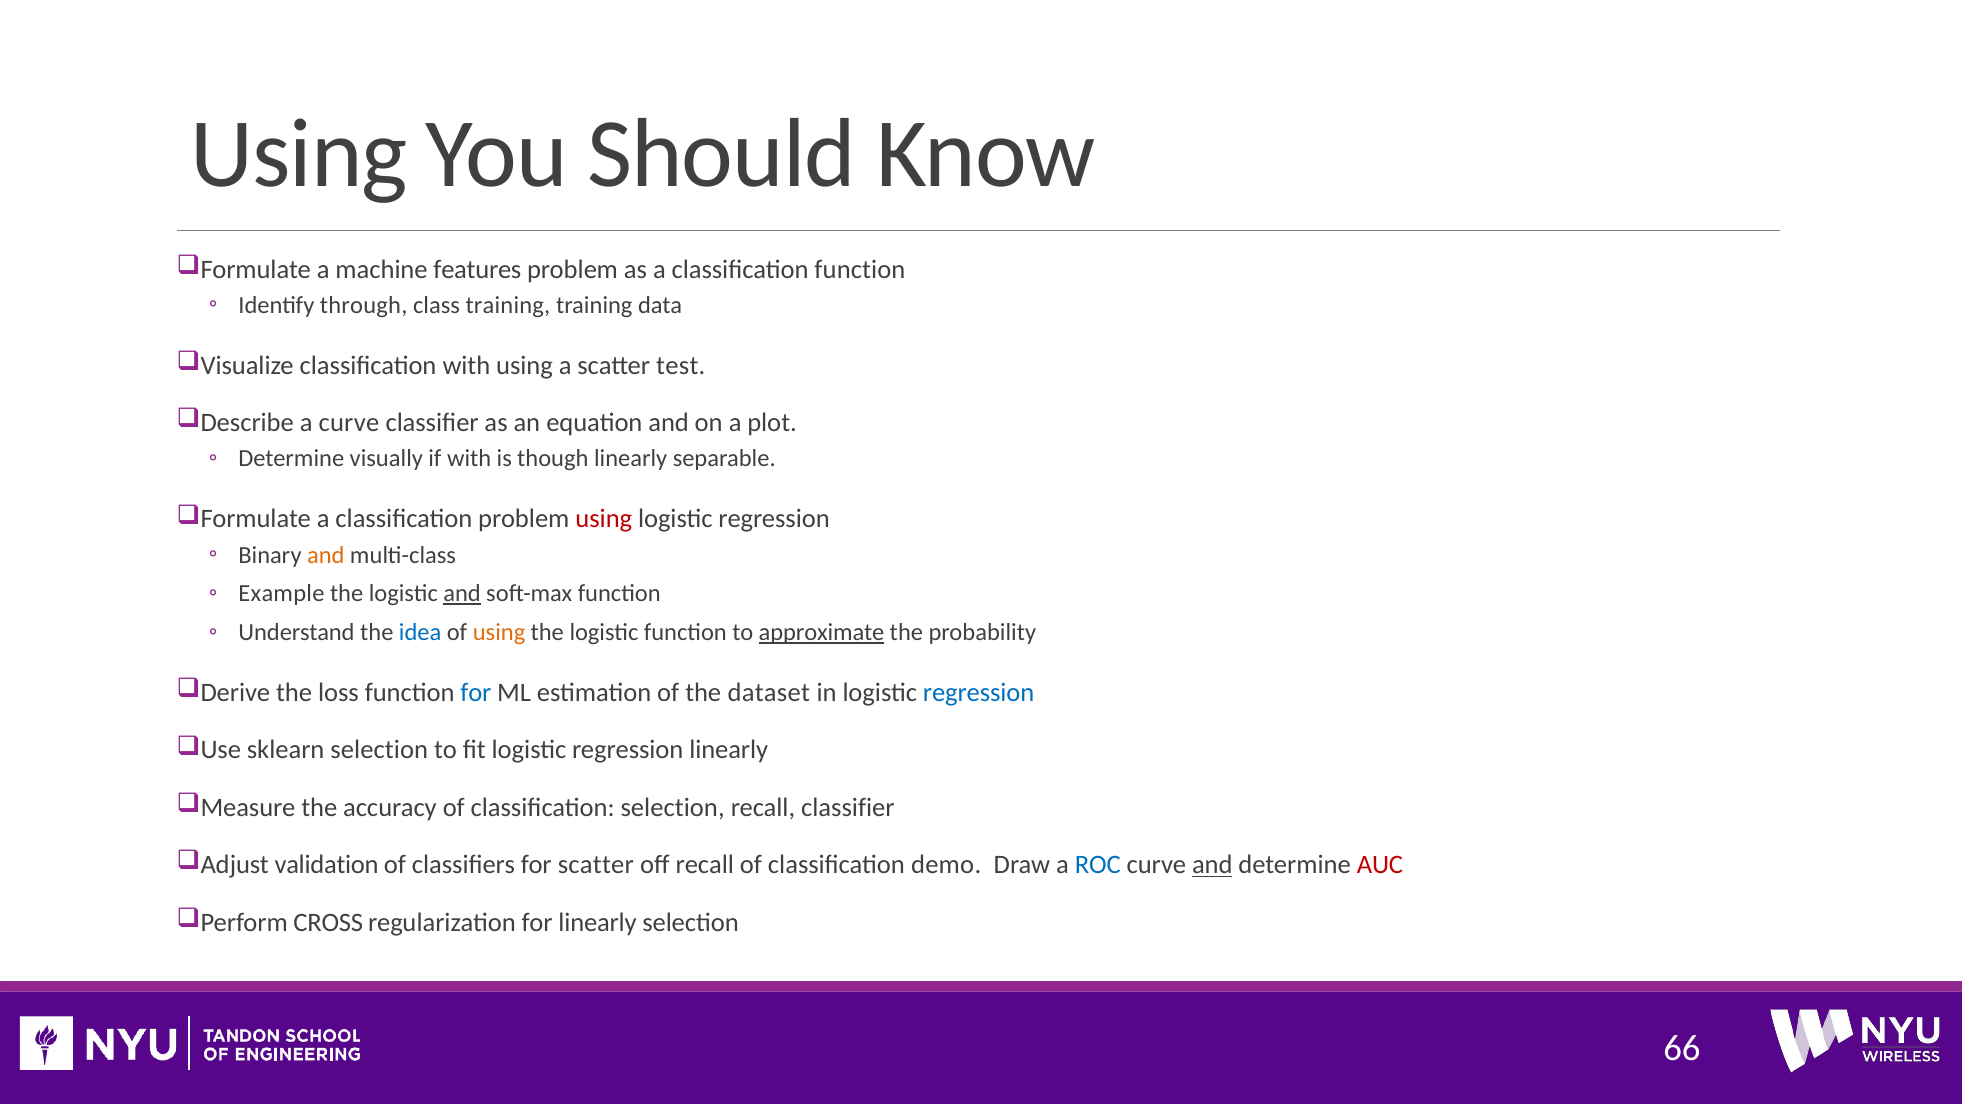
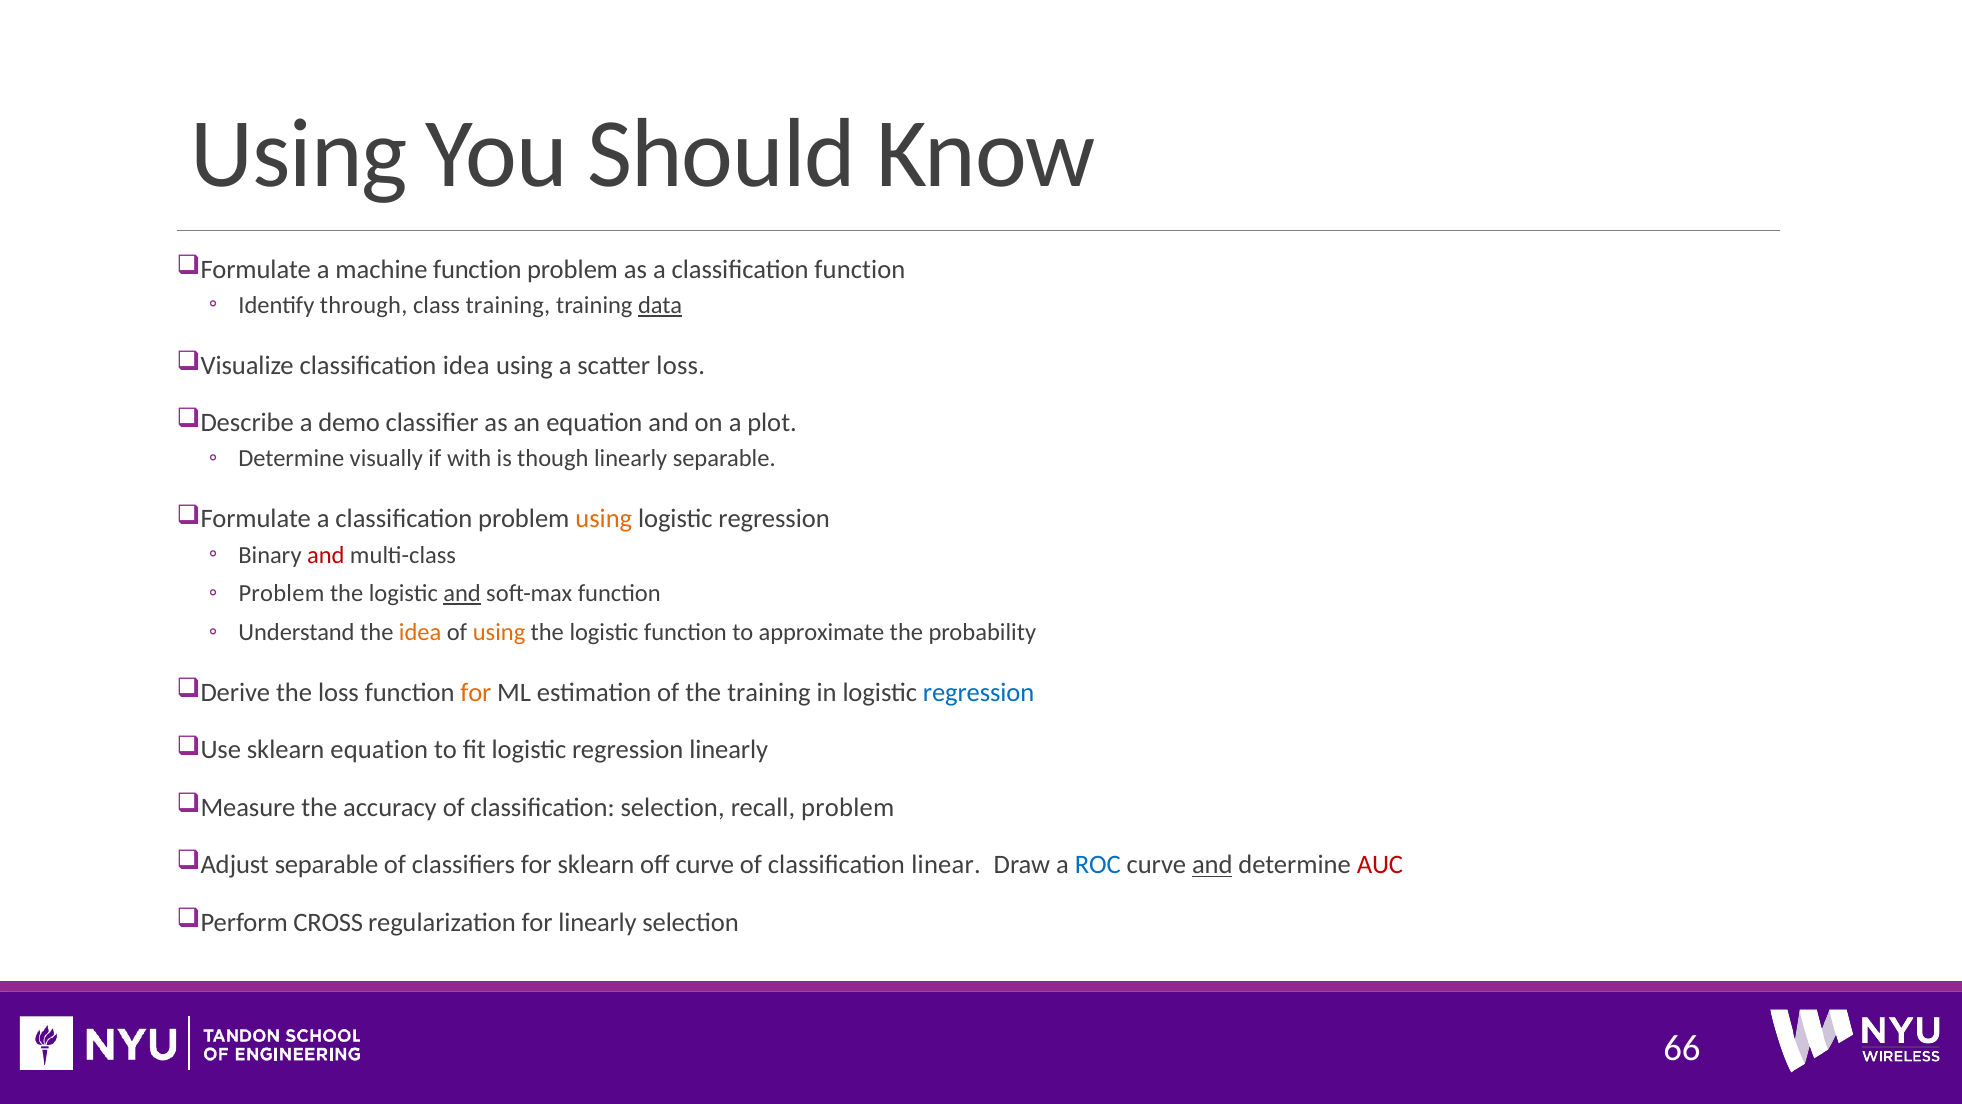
machine features: features -> function
data underline: none -> present
classification with: with -> idea
scatter test: test -> loss
a curve: curve -> demo
using at (604, 519) colour: red -> orange
and at (326, 555) colour: orange -> red
Example at (281, 593): Example -> Problem
idea at (420, 632) colour: blue -> orange
approximate underline: present -> none
for at (476, 692) colour: blue -> orange
the dataset: dataset -> training
sklearn selection: selection -> equation
recall classifier: classifier -> problem
validation at (327, 865): validation -> separable
for scatter: scatter -> sklearn
off recall: recall -> curve
demo: demo -> linear
